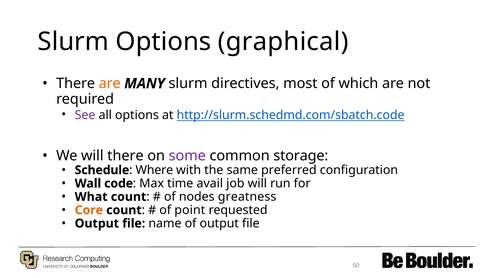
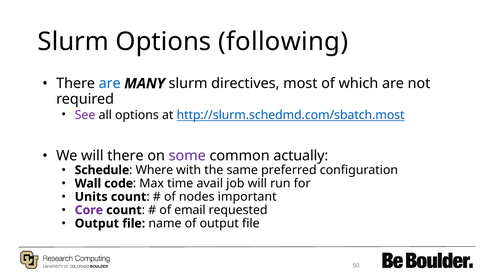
graphical: graphical -> following
are at (110, 83) colour: orange -> blue
http://slurm.schedmd.com/sbatch.code: http://slurm.schedmd.com/sbatch.code -> http://slurm.schedmd.com/sbatch.most
storage: storage -> actually
What: What -> Units
greatness: greatness -> important
Core colour: orange -> purple
point: point -> email
